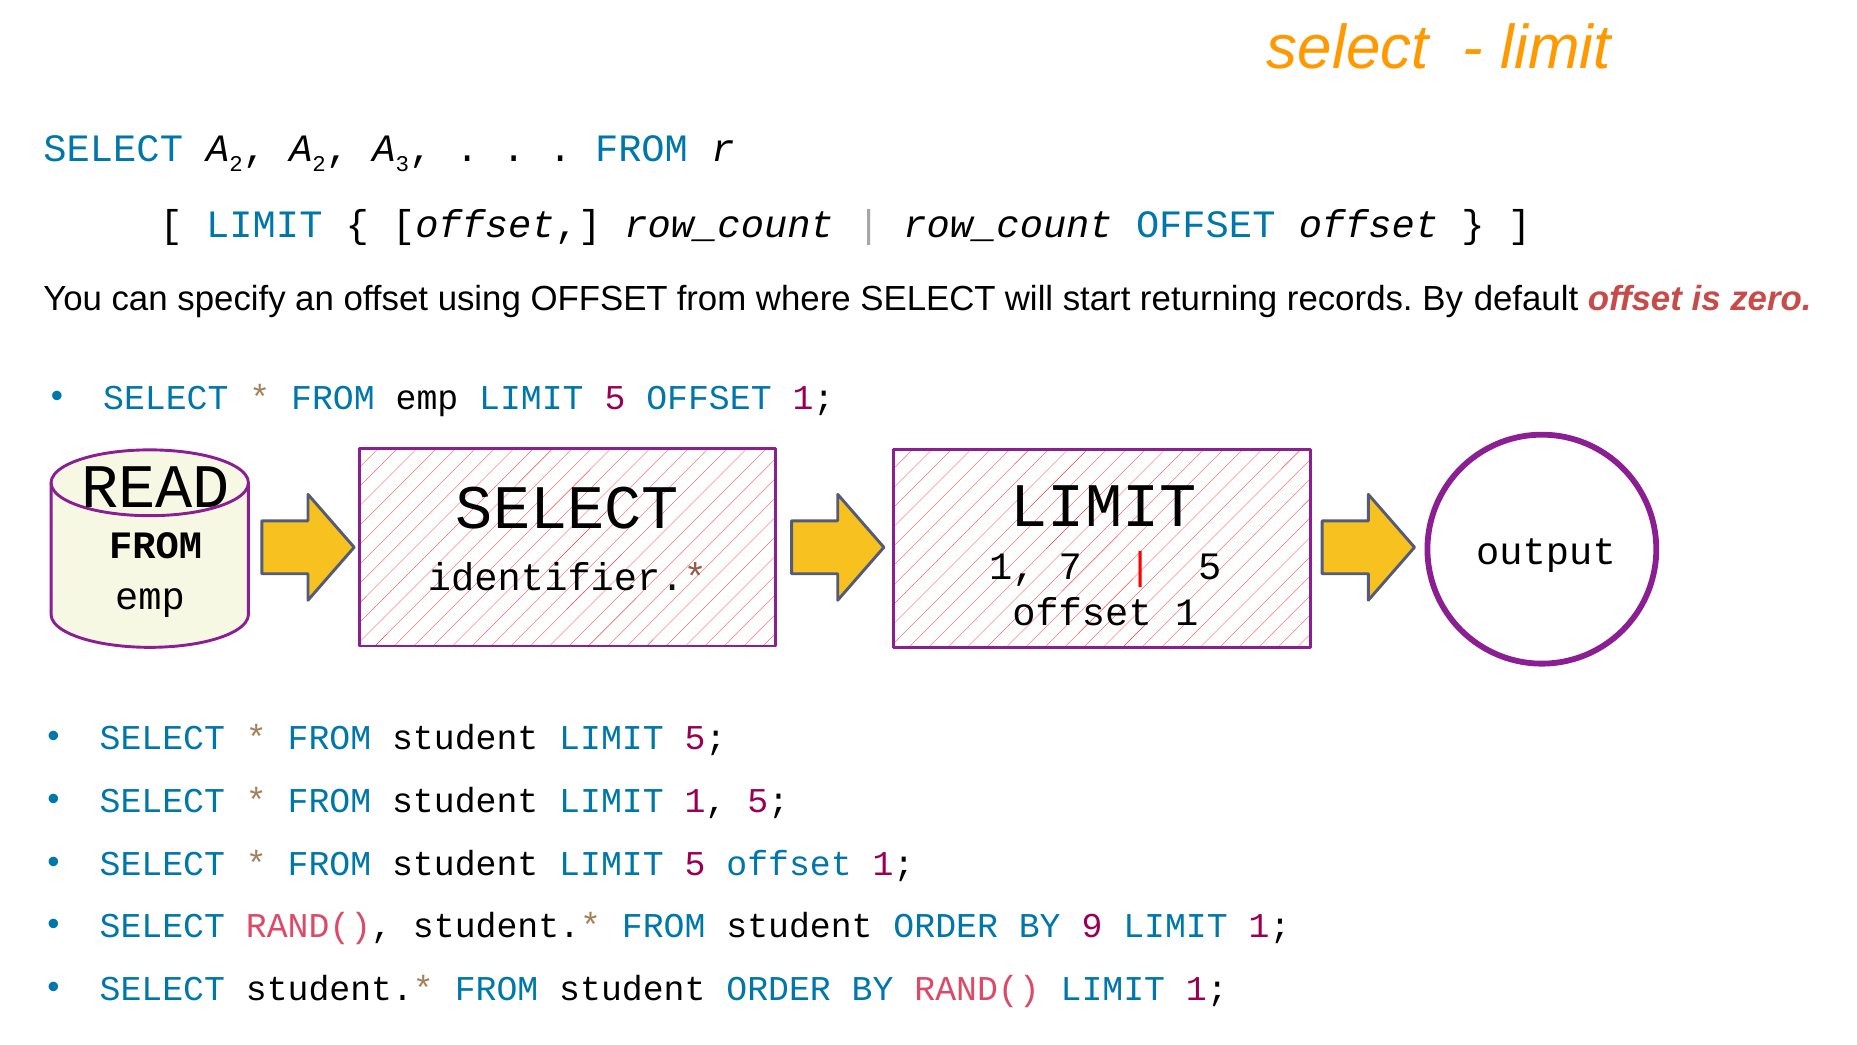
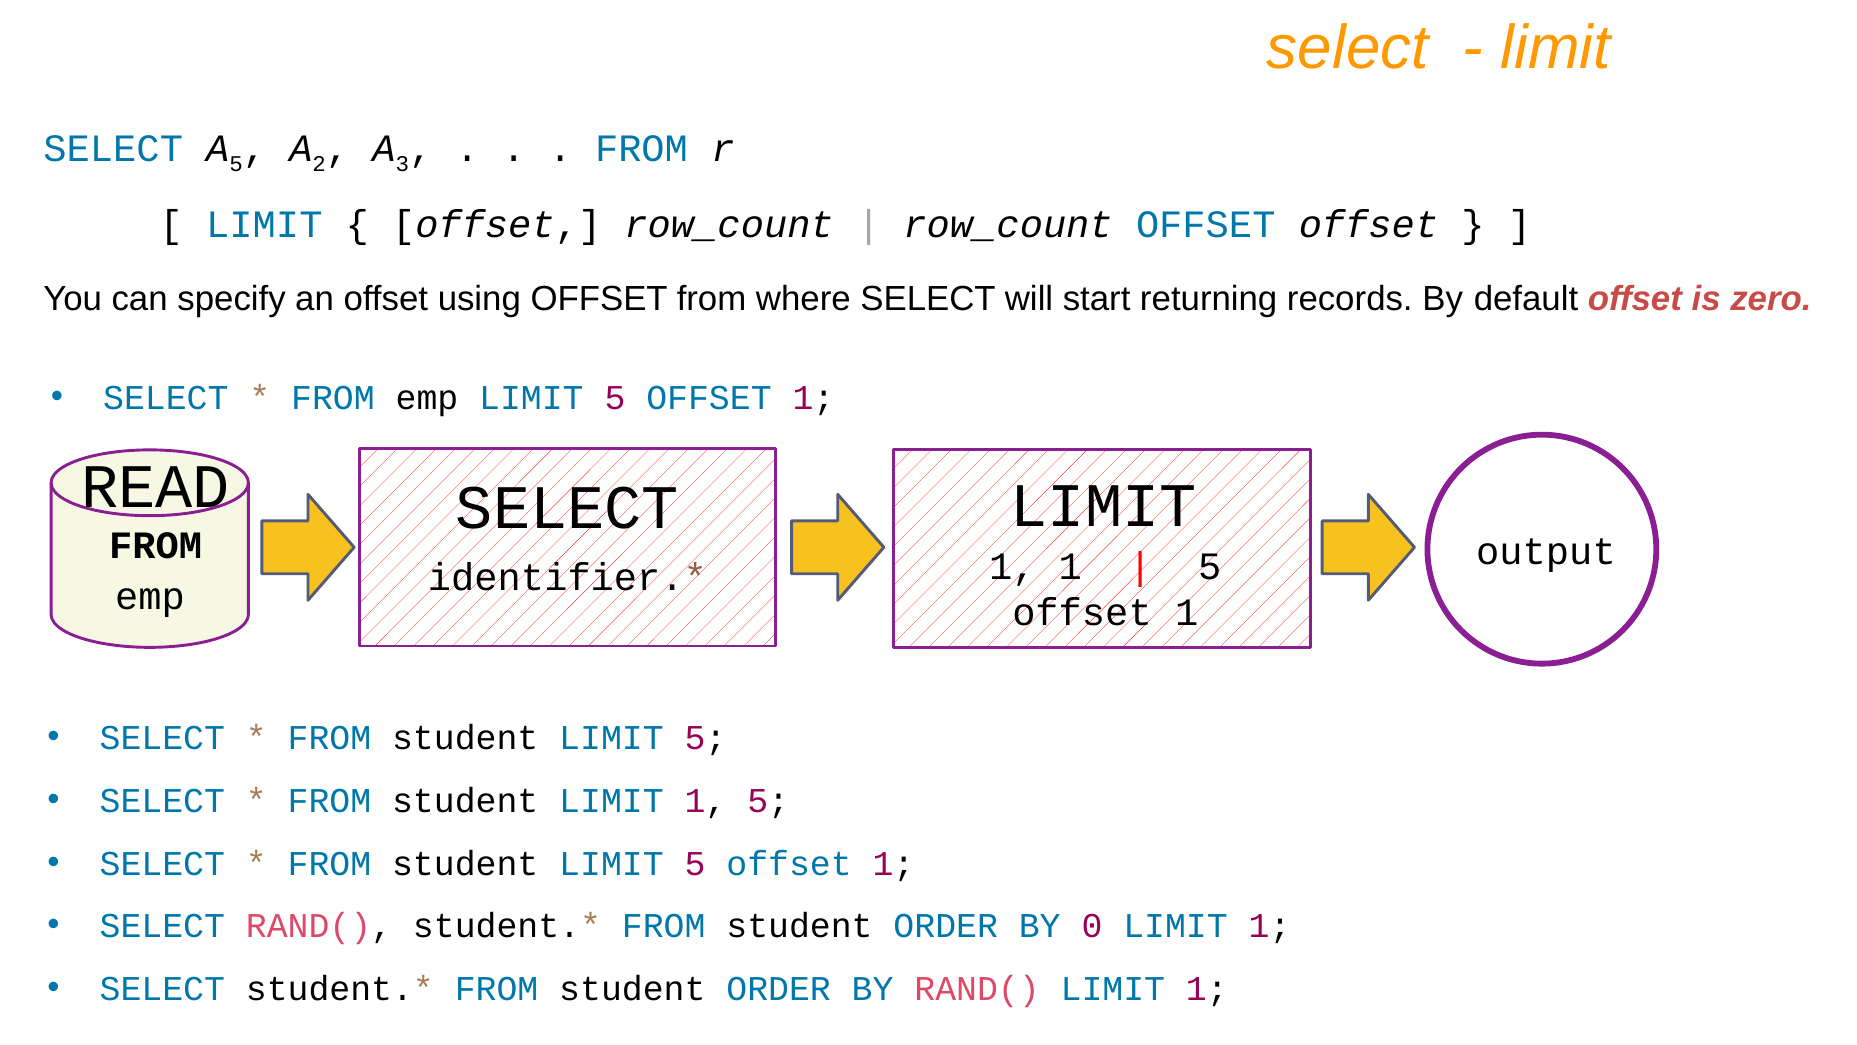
2 at (236, 164): 2 -> 5
1 7: 7 -> 1
9: 9 -> 0
